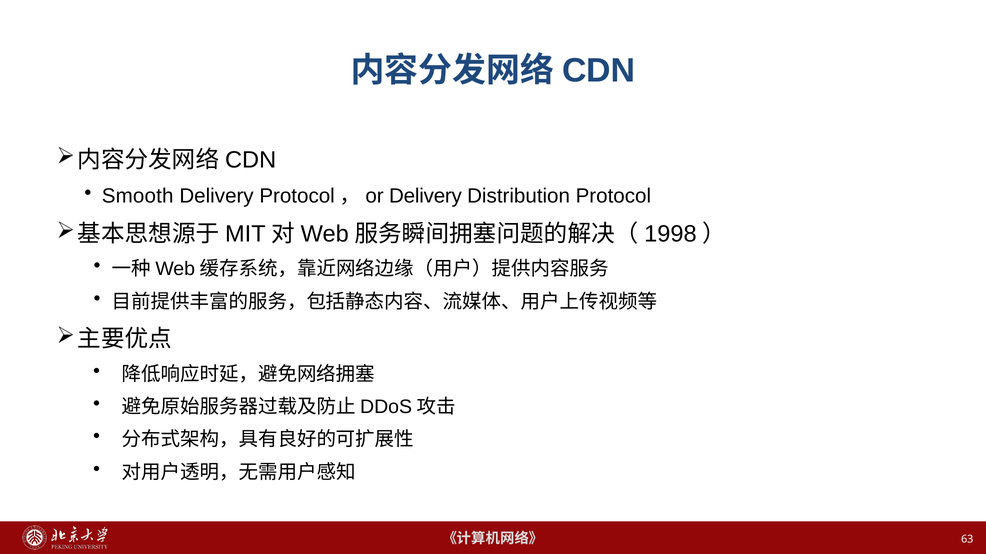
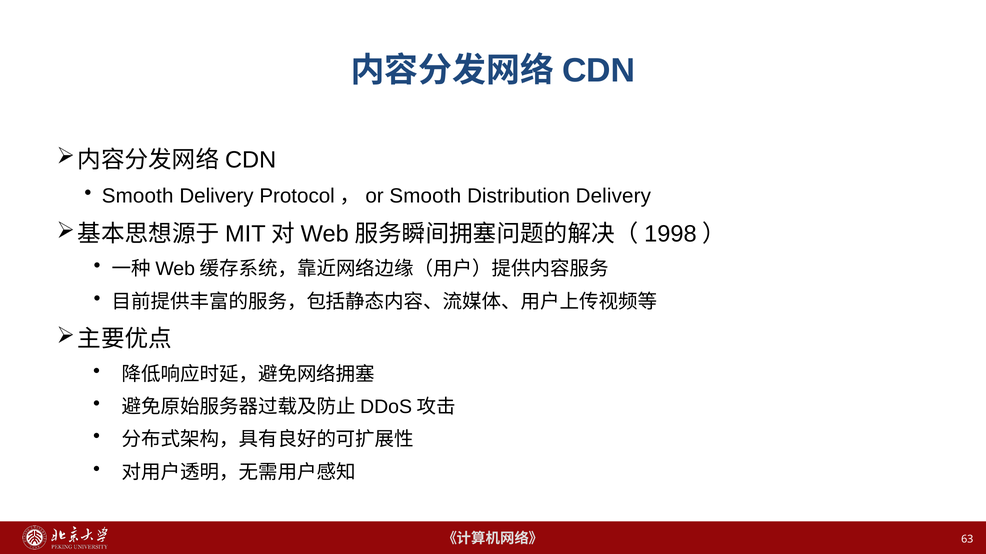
Delivery at (426, 196): Delivery -> Smooth
Distribution Protocol: Protocol -> Delivery
